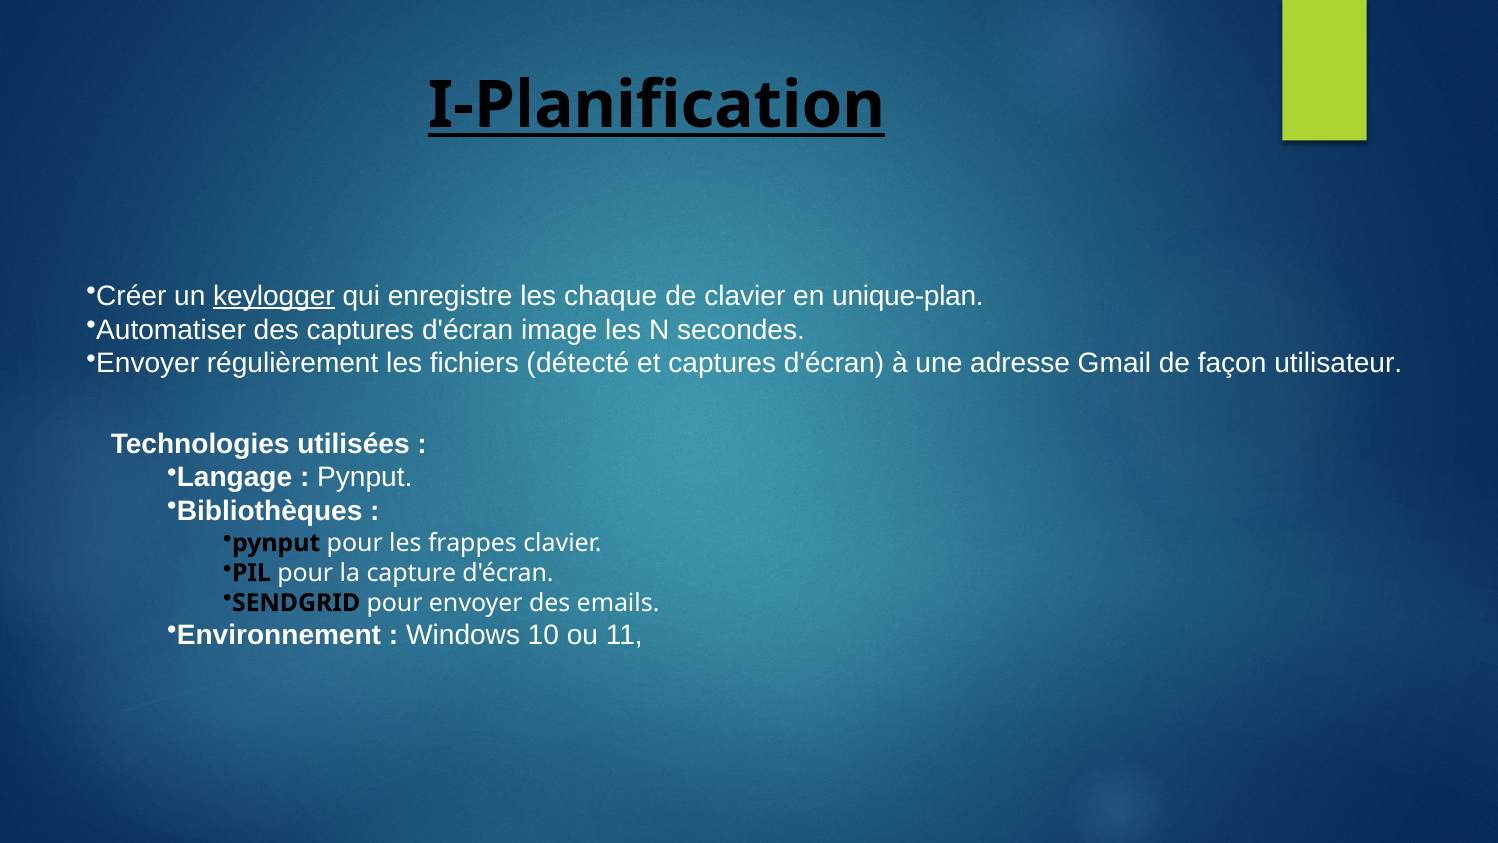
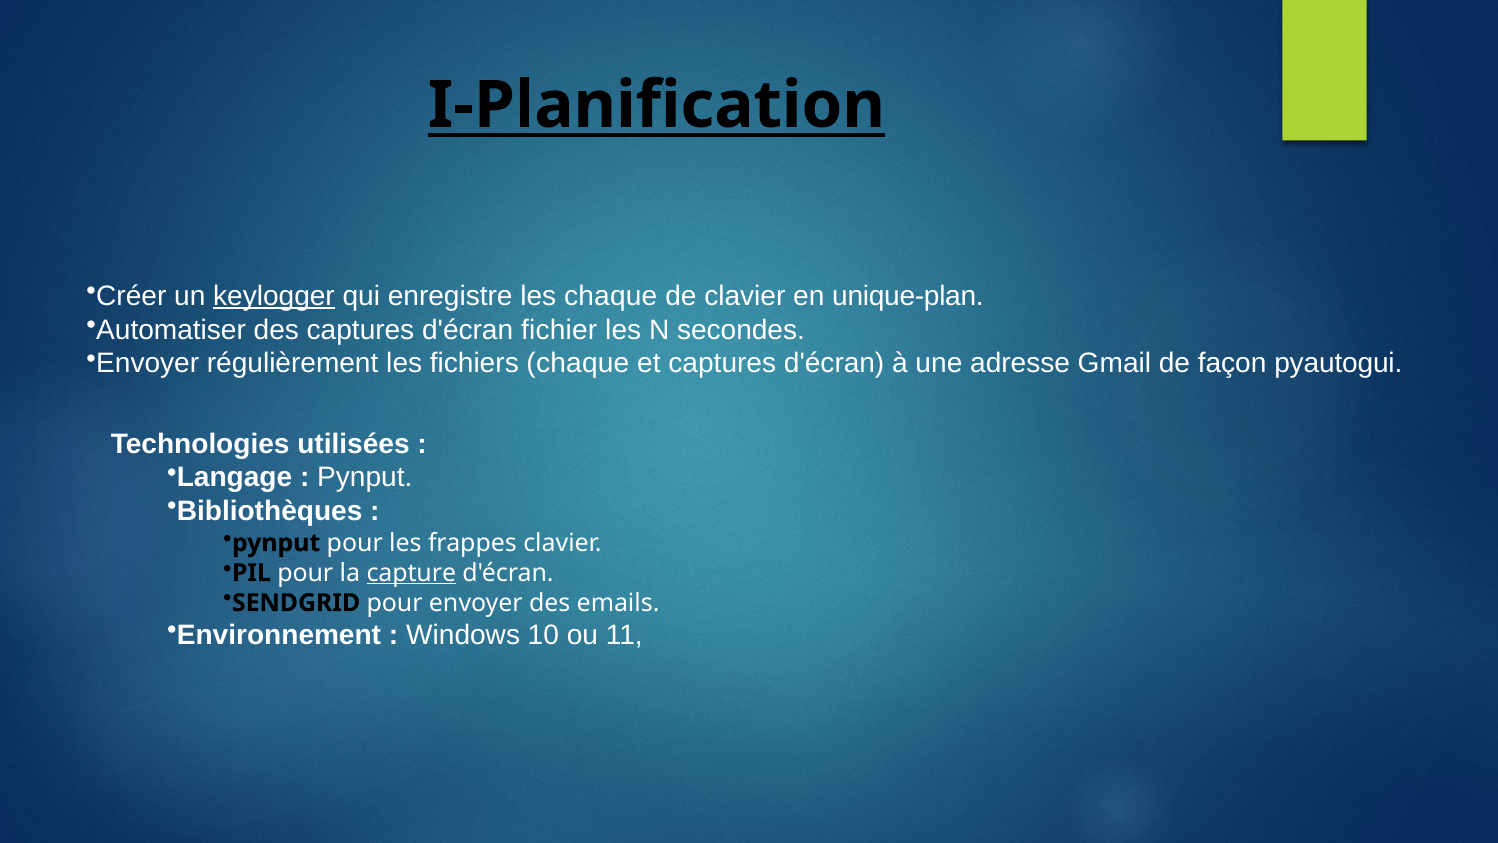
image: image -> fichier
fichiers détecté: détecté -> chaque
utilisateur: utilisateur -> pyautogui
capture underline: none -> present
